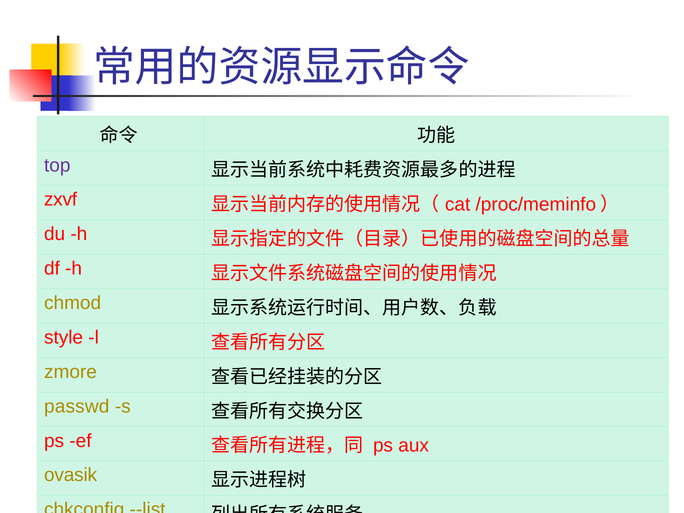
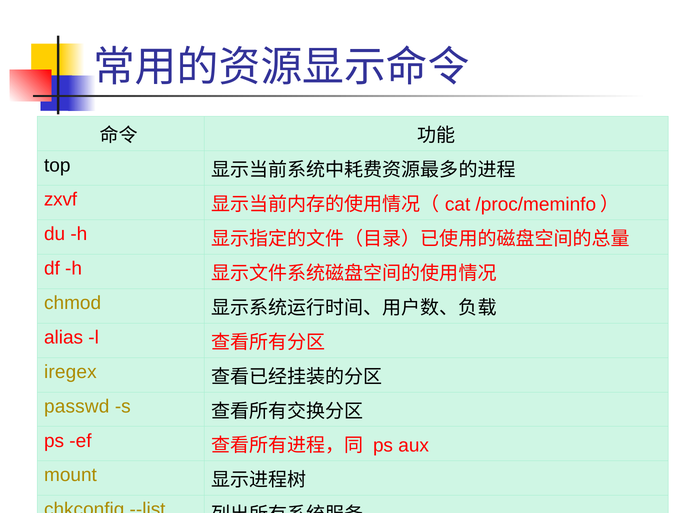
top colour: purple -> black
style: style -> alias
zmore: zmore -> iregex
ovasik: ovasik -> mount
